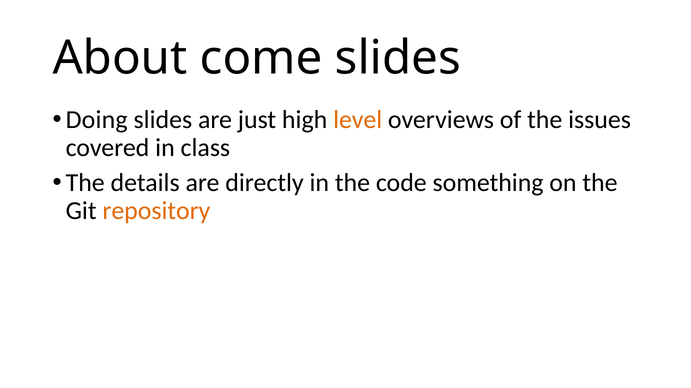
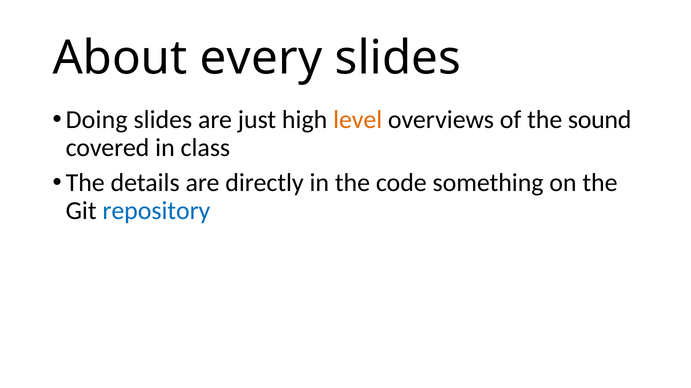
come: come -> every
issues: issues -> sound
repository colour: orange -> blue
